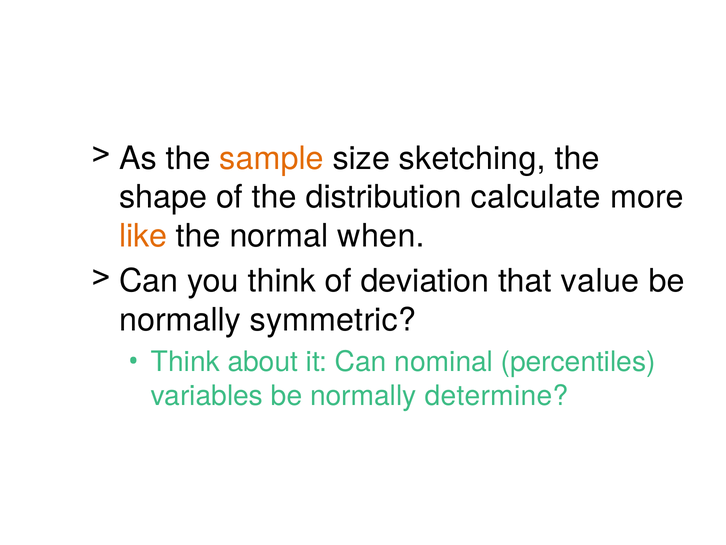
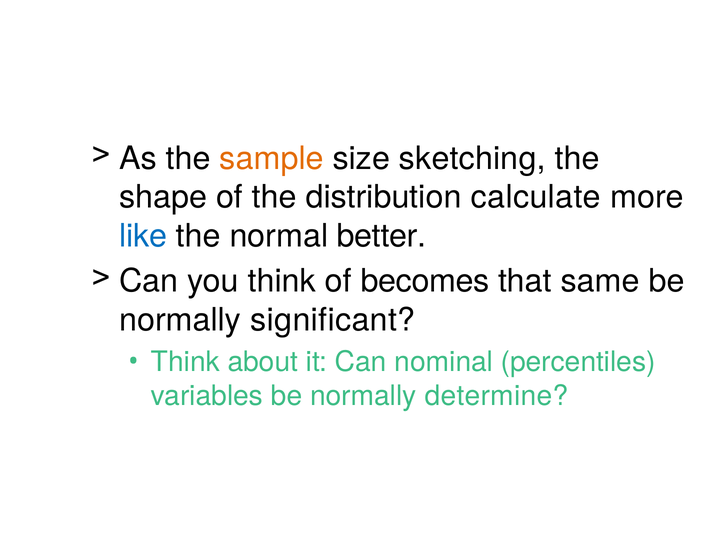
like colour: orange -> blue
when: when -> better
deviation: deviation -> becomes
value: value -> same
symmetric: symmetric -> significant
